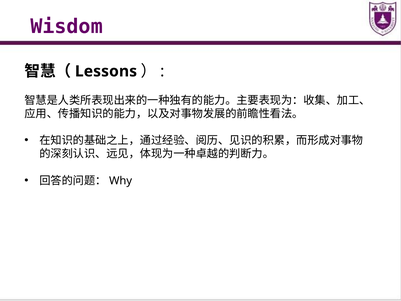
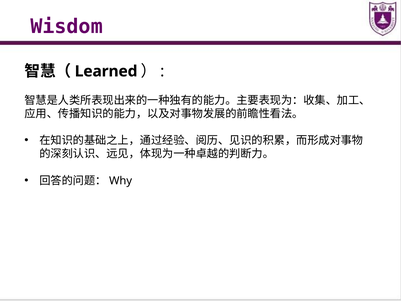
Lessons: Lessons -> Learned
